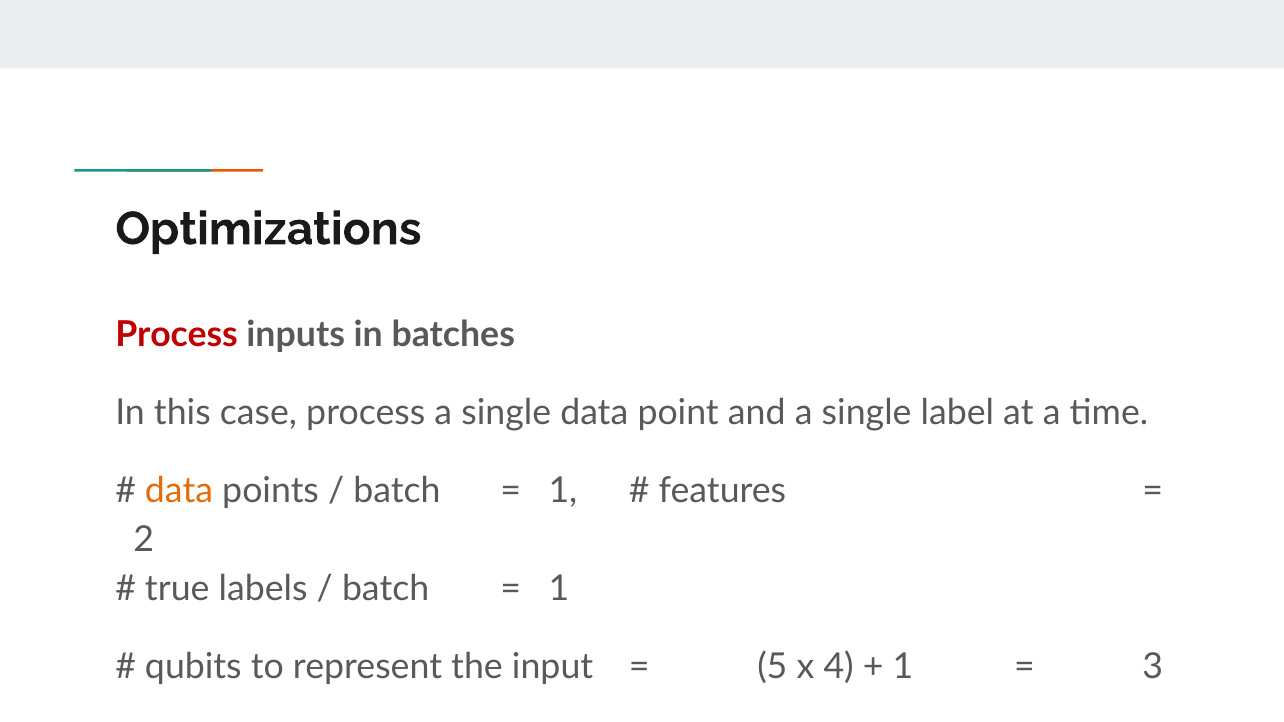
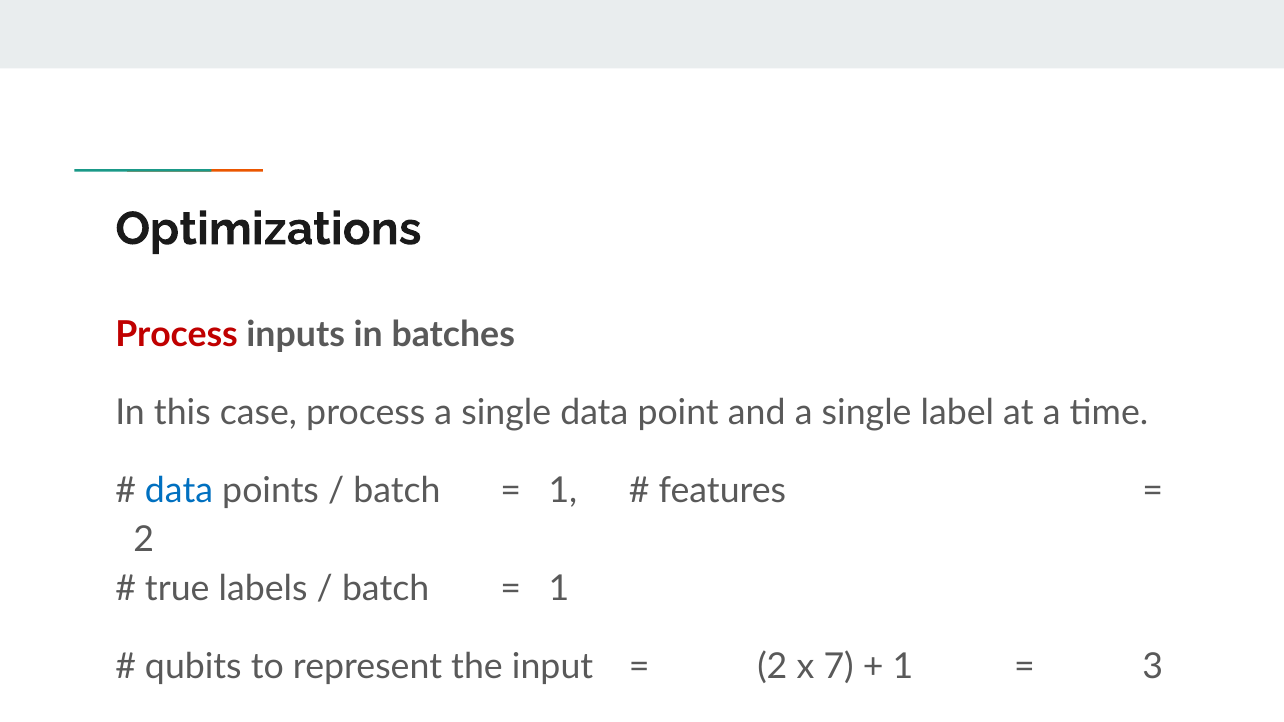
data at (179, 491) colour: orange -> blue
5 at (772, 667): 5 -> 2
4: 4 -> 7
